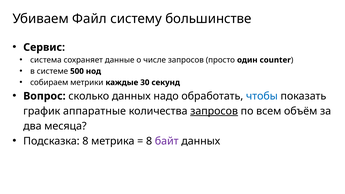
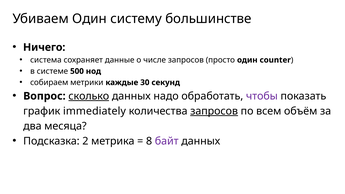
Убиваем Файл: Файл -> Один
Сервис: Сервис -> Ничего
сколько underline: none -> present
чтобы colour: blue -> purple
аппаратные: аппаратные -> immediately
Подсказка 8: 8 -> 2
